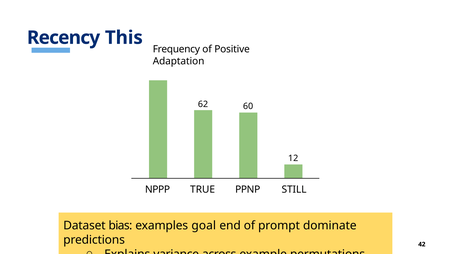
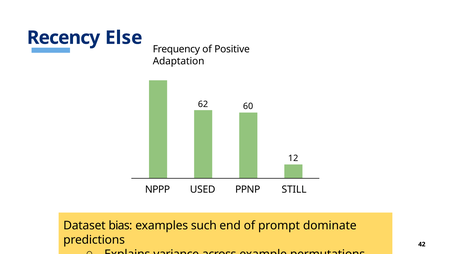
This: This -> Else
TRUE: TRUE -> USED
goal: goal -> such
